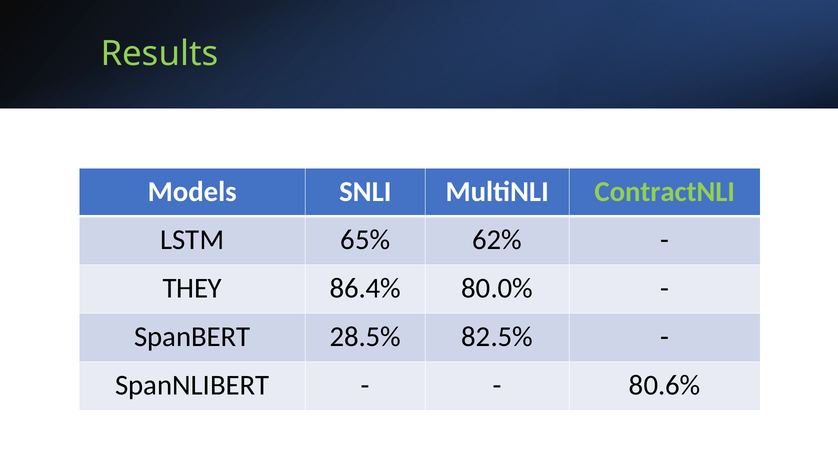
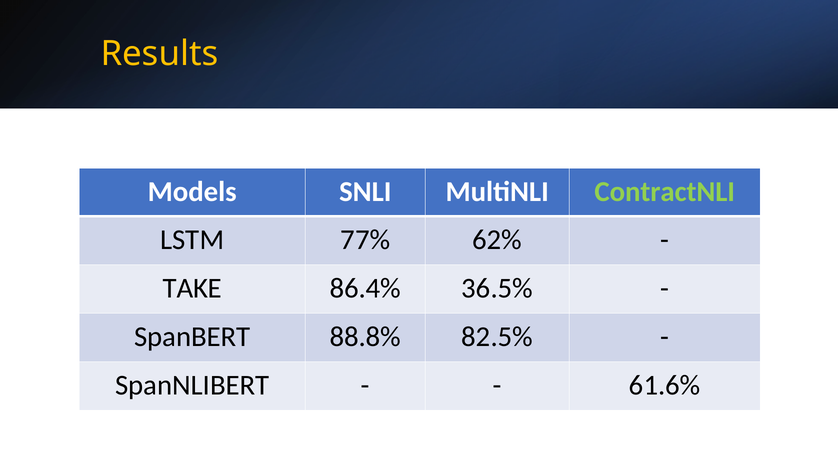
Results colour: light green -> yellow
65%: 65% -> 77%
THEY: THEY -> TAKE
80.0%: 80.0% -> 36.5%
28.5%: 28.5% -> 88.8%
80.6%: 80.6% -> 61.6%
